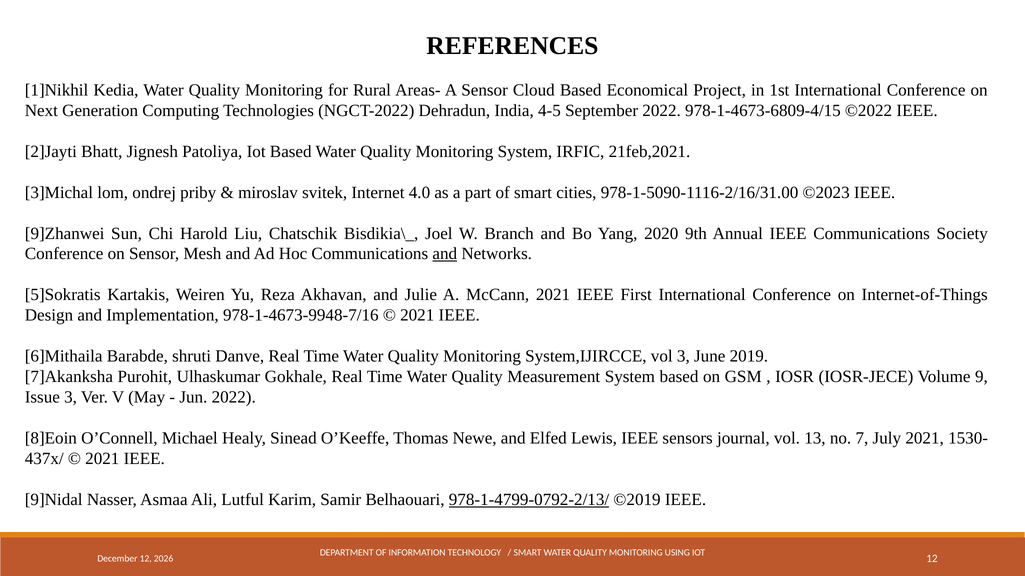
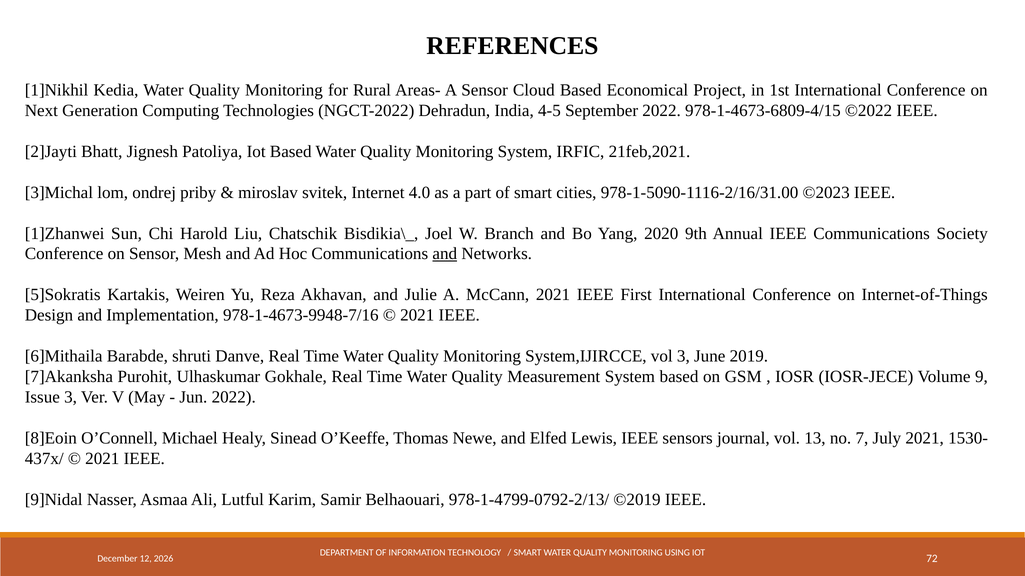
9]Zhanwei: 9]Zhanwei -> 1]Zhanwei
978-1-4799-0792-2/13/ underline: present -> none
12 at (932, 559): 12 -> 72
